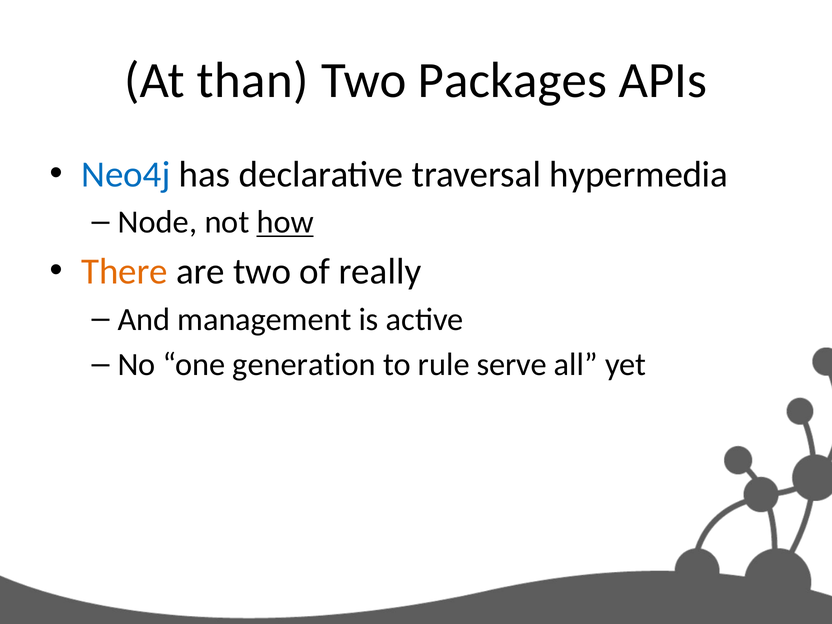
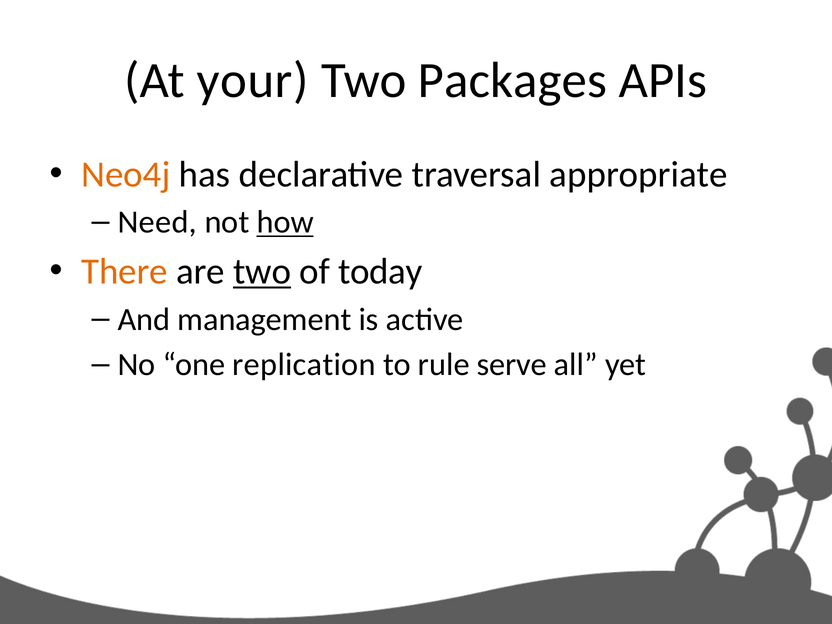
than: than -> your
Neo4j colour: blue -> orange
hypermedia: hypermedia -> appropriate
Node: Node -> Need
two at (262, 272) underline: none -> present
really: really -> today
generation: generation -> replication
